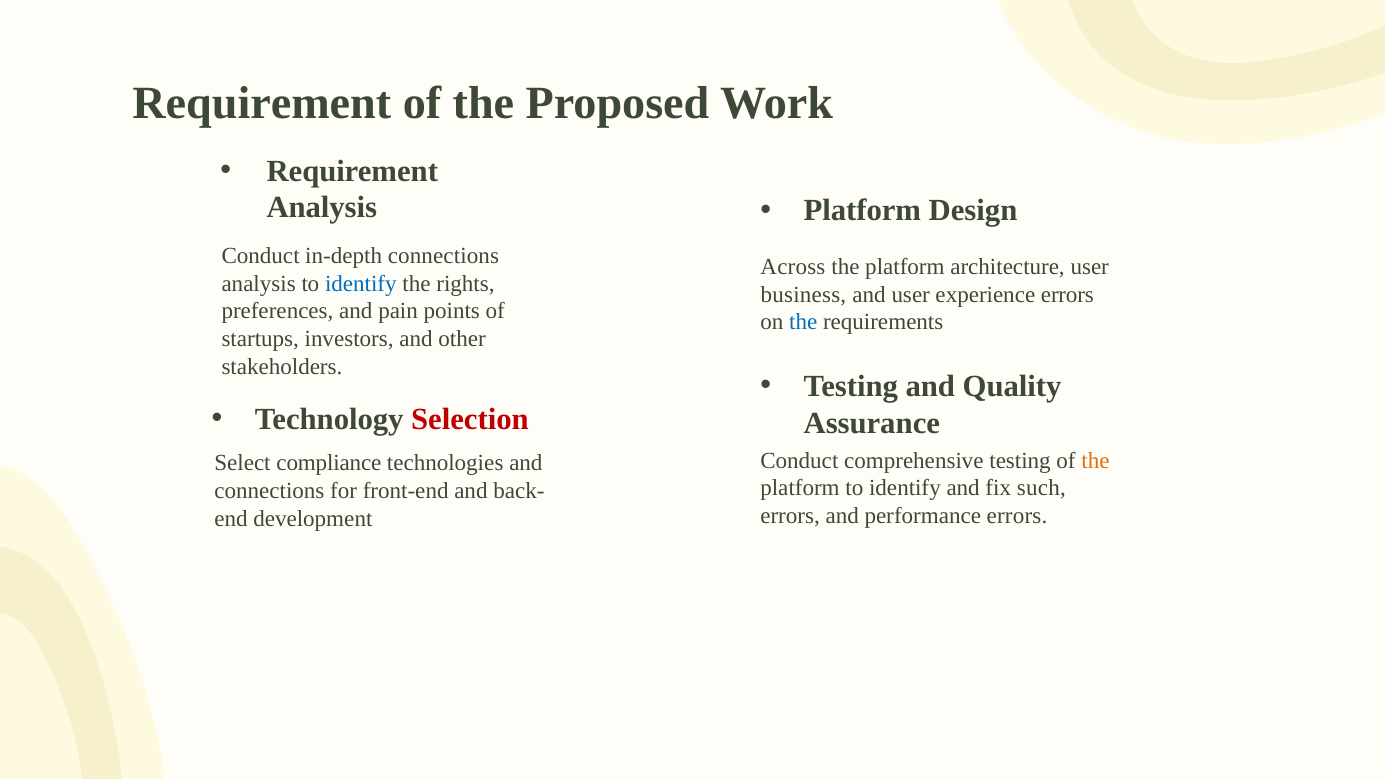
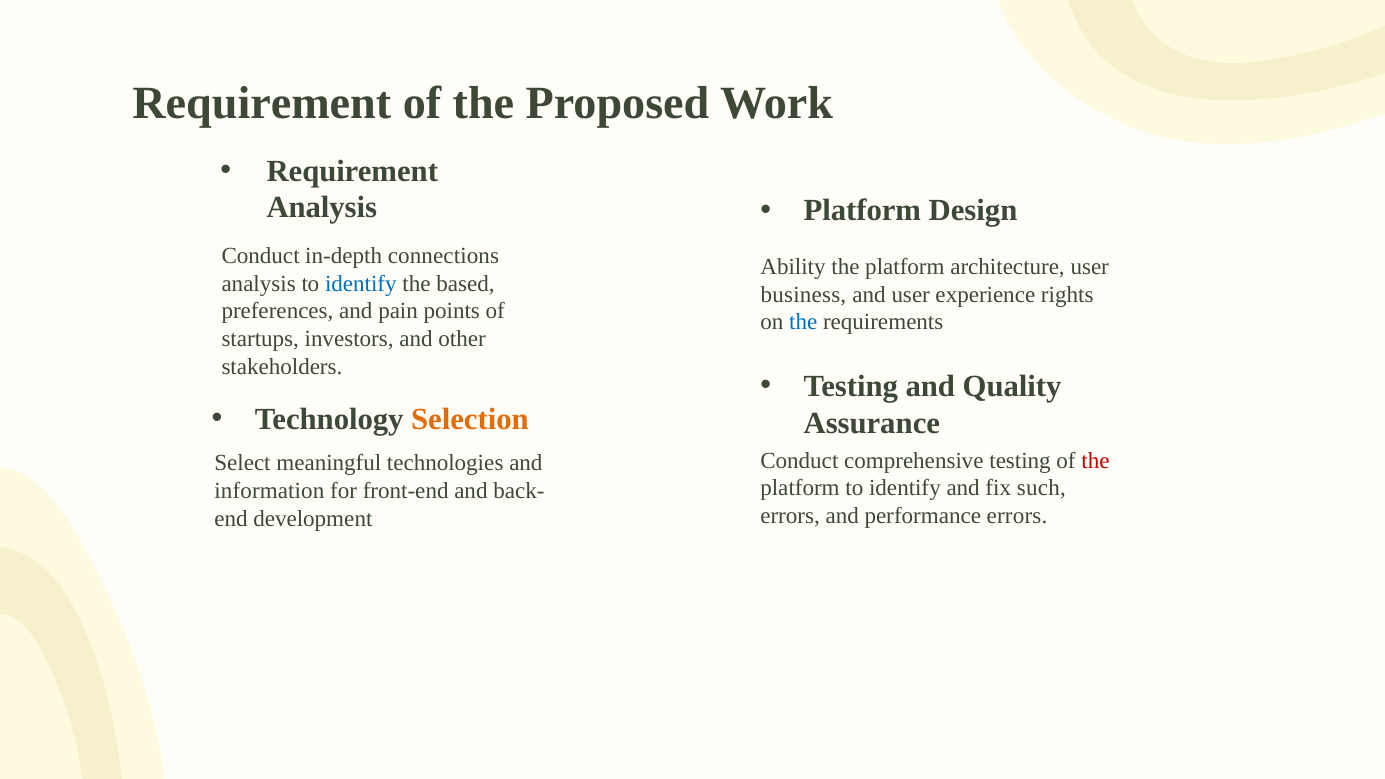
Across: Across -> Ability
rights: rights -> based
experience errors: errors -> rights
Selection colour: red -> orange
the at (1096, 461) colour: orange -> red
compliance: compliance -> meaningful
connections at (269, 491): connections -> information
